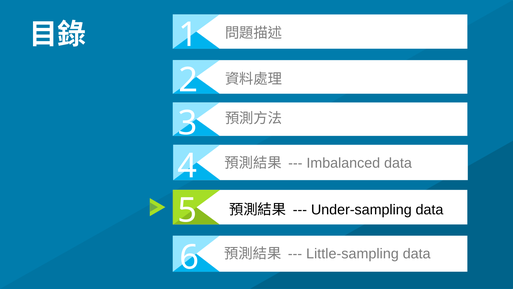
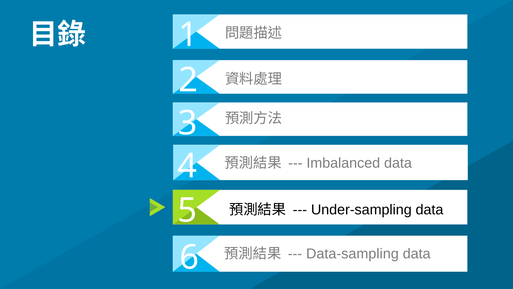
Little-sampling: Little-sampling -> Data-sampling
